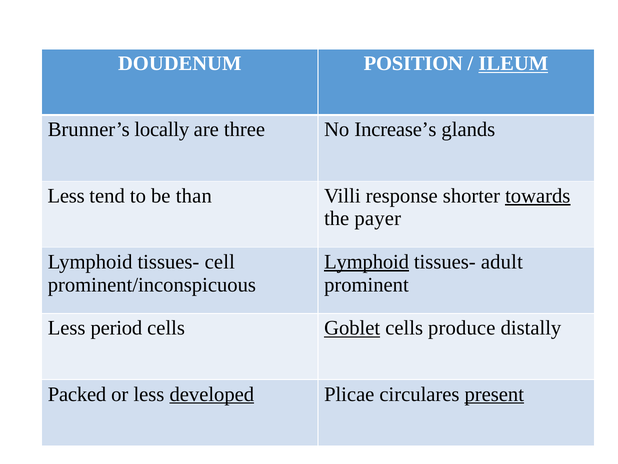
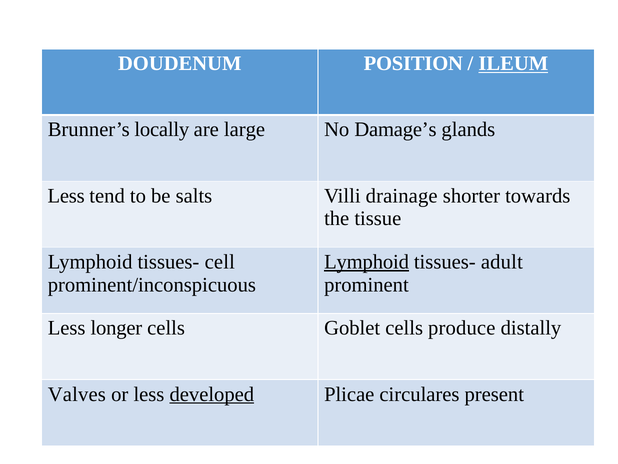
three: three -> large
Increase’s: Increase’s -> Damage’s
than: than -> salts
response: response -> drainage
towards underline: present -> none
payer: payer -> tissue
period: period -> longer
Goblet underline: present -> none
Packed: Packed -> Valves
present underline: present -> none
